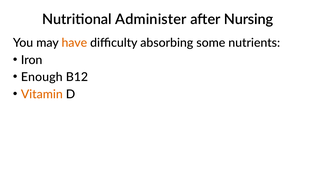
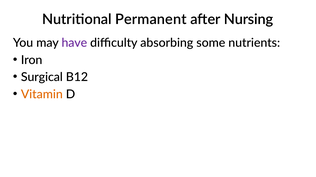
Administer: Administer -> Permanent
have colour: orange -> purple
Enough: Enough -> Surgical
